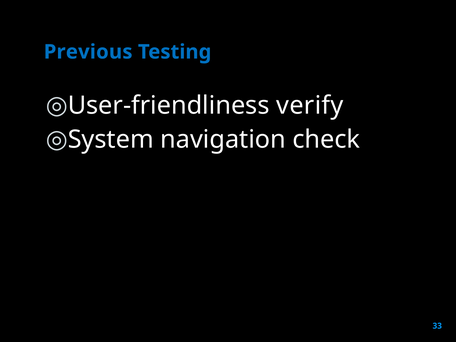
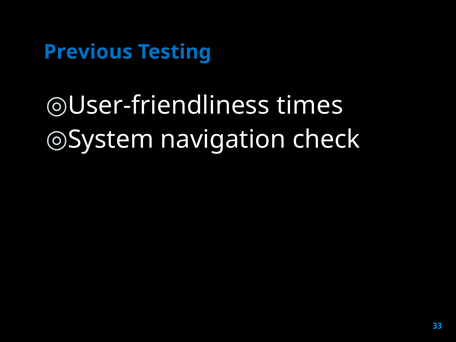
verify: verify -> times
